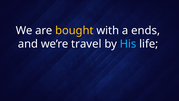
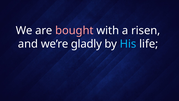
bought colour: yellow -> pink
ends: ends -> risen
travel: travel -> gladly
